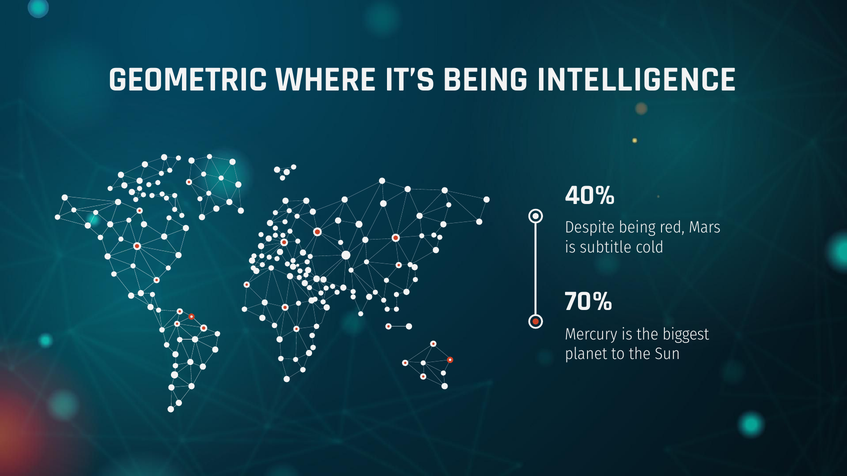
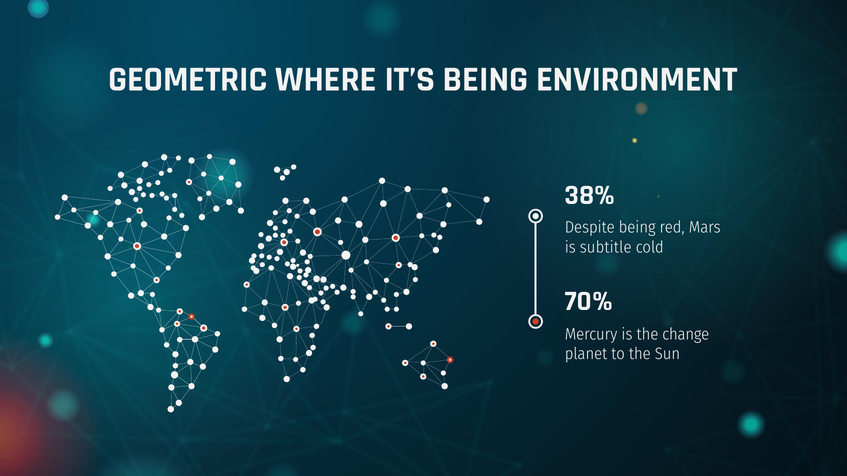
INTELLIGENCE: INTELLIGENCE -> ENVIRONMENT
40%: 40% -> 38%
biggest: biggest -> change
